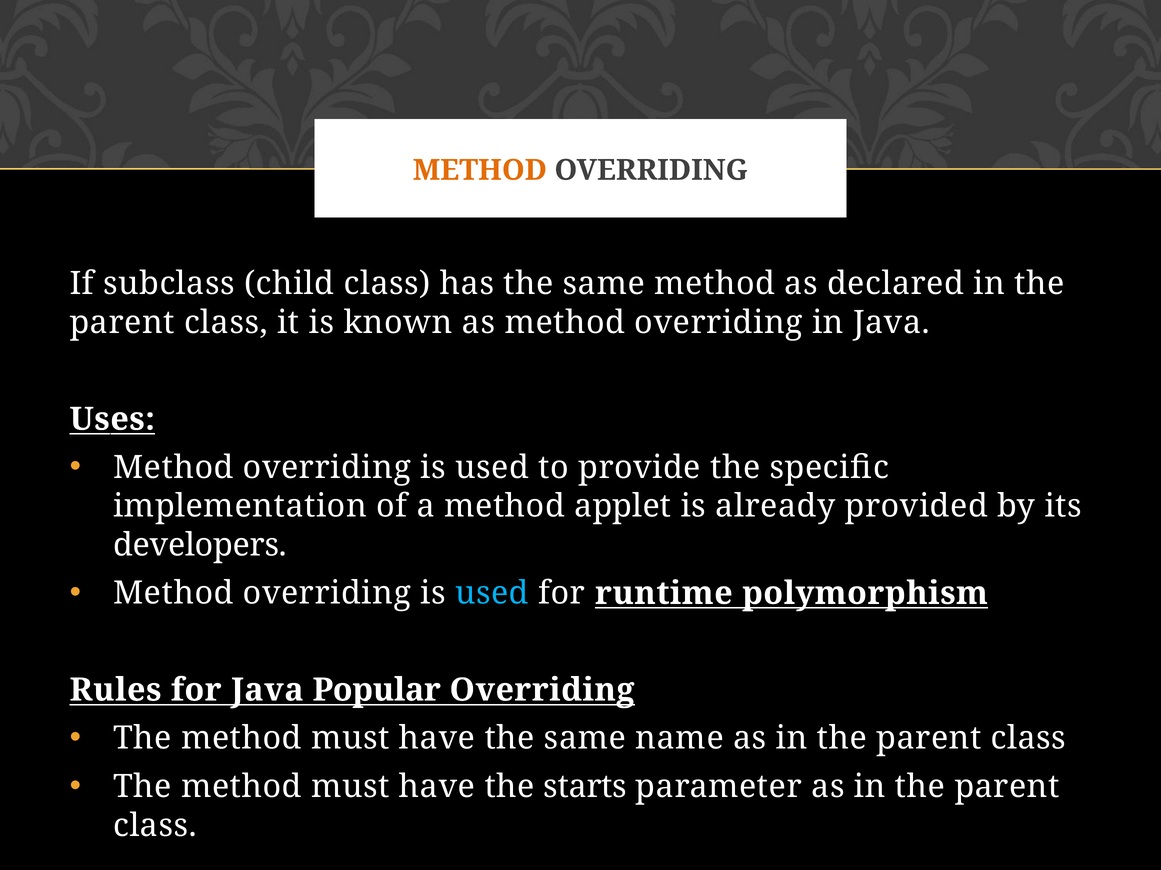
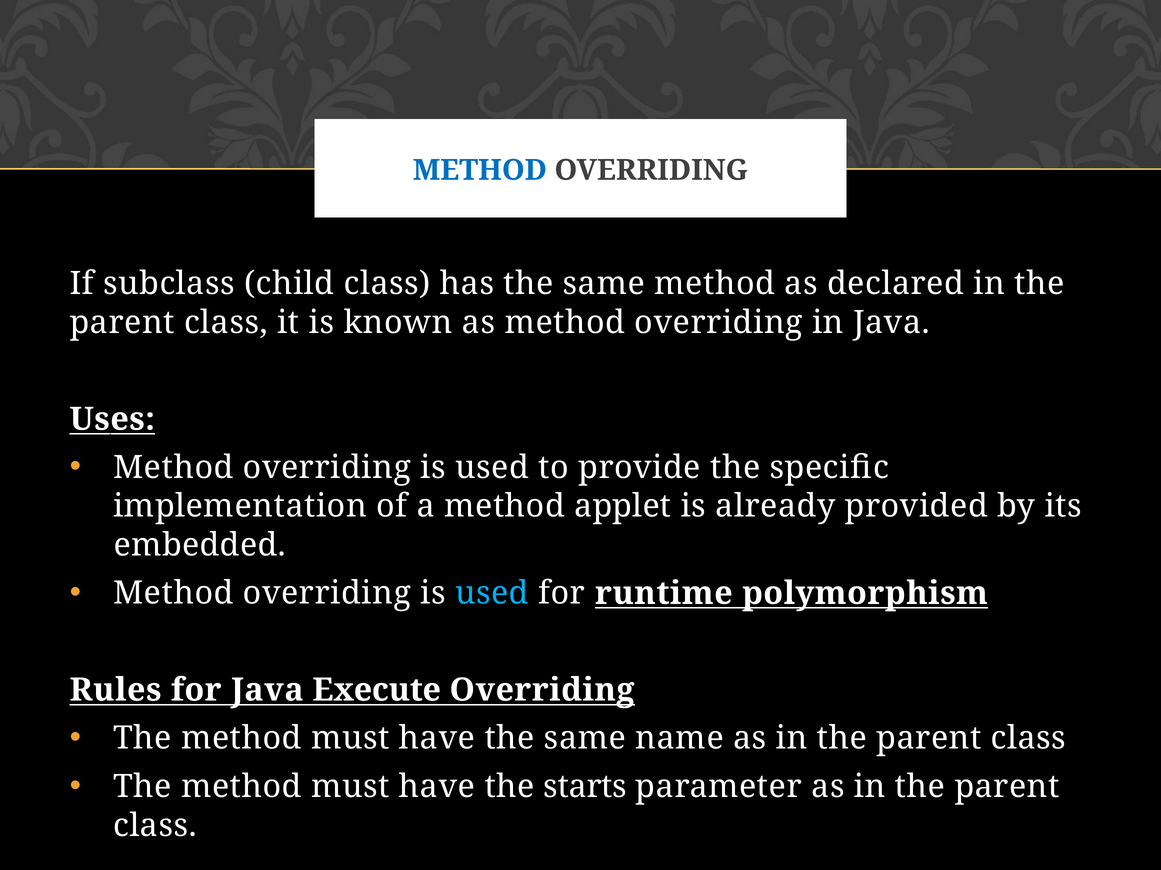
METHOD at (480, 170) colour: orange -> blue
developers: developers -> embedded
Popular: Popular -> Execute
